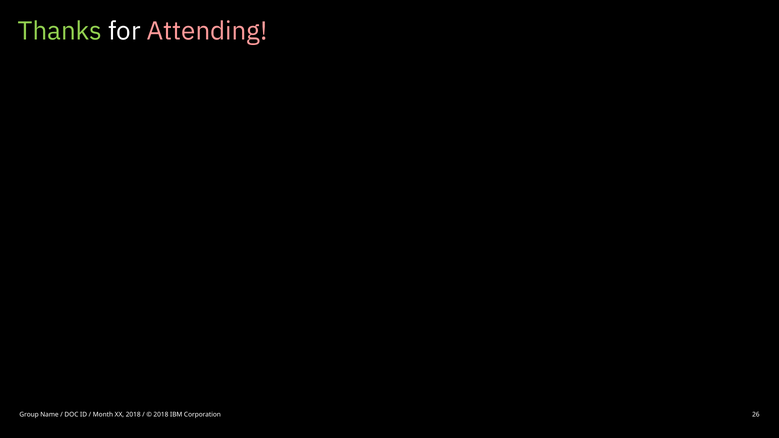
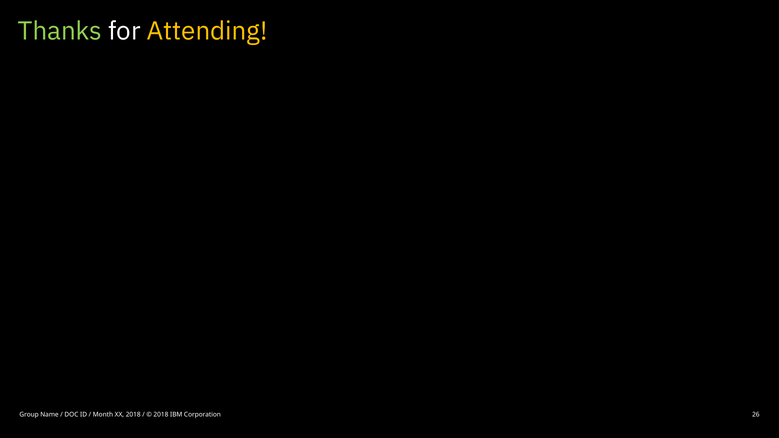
Attending colour: pink -> yellow
